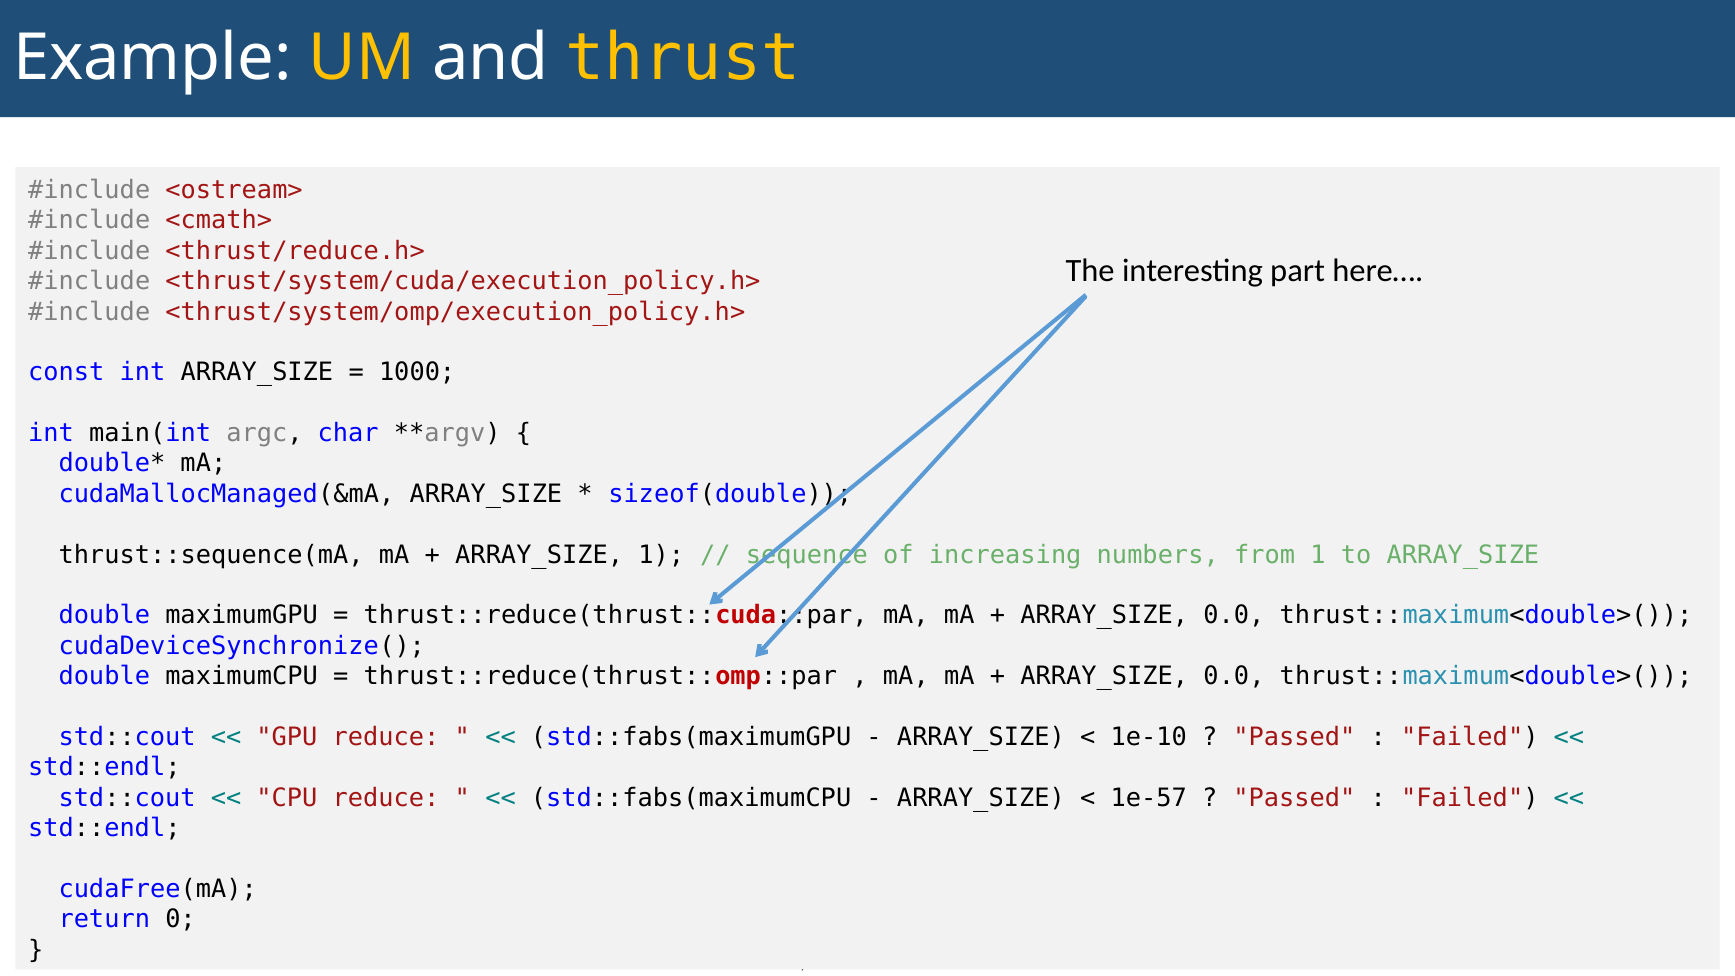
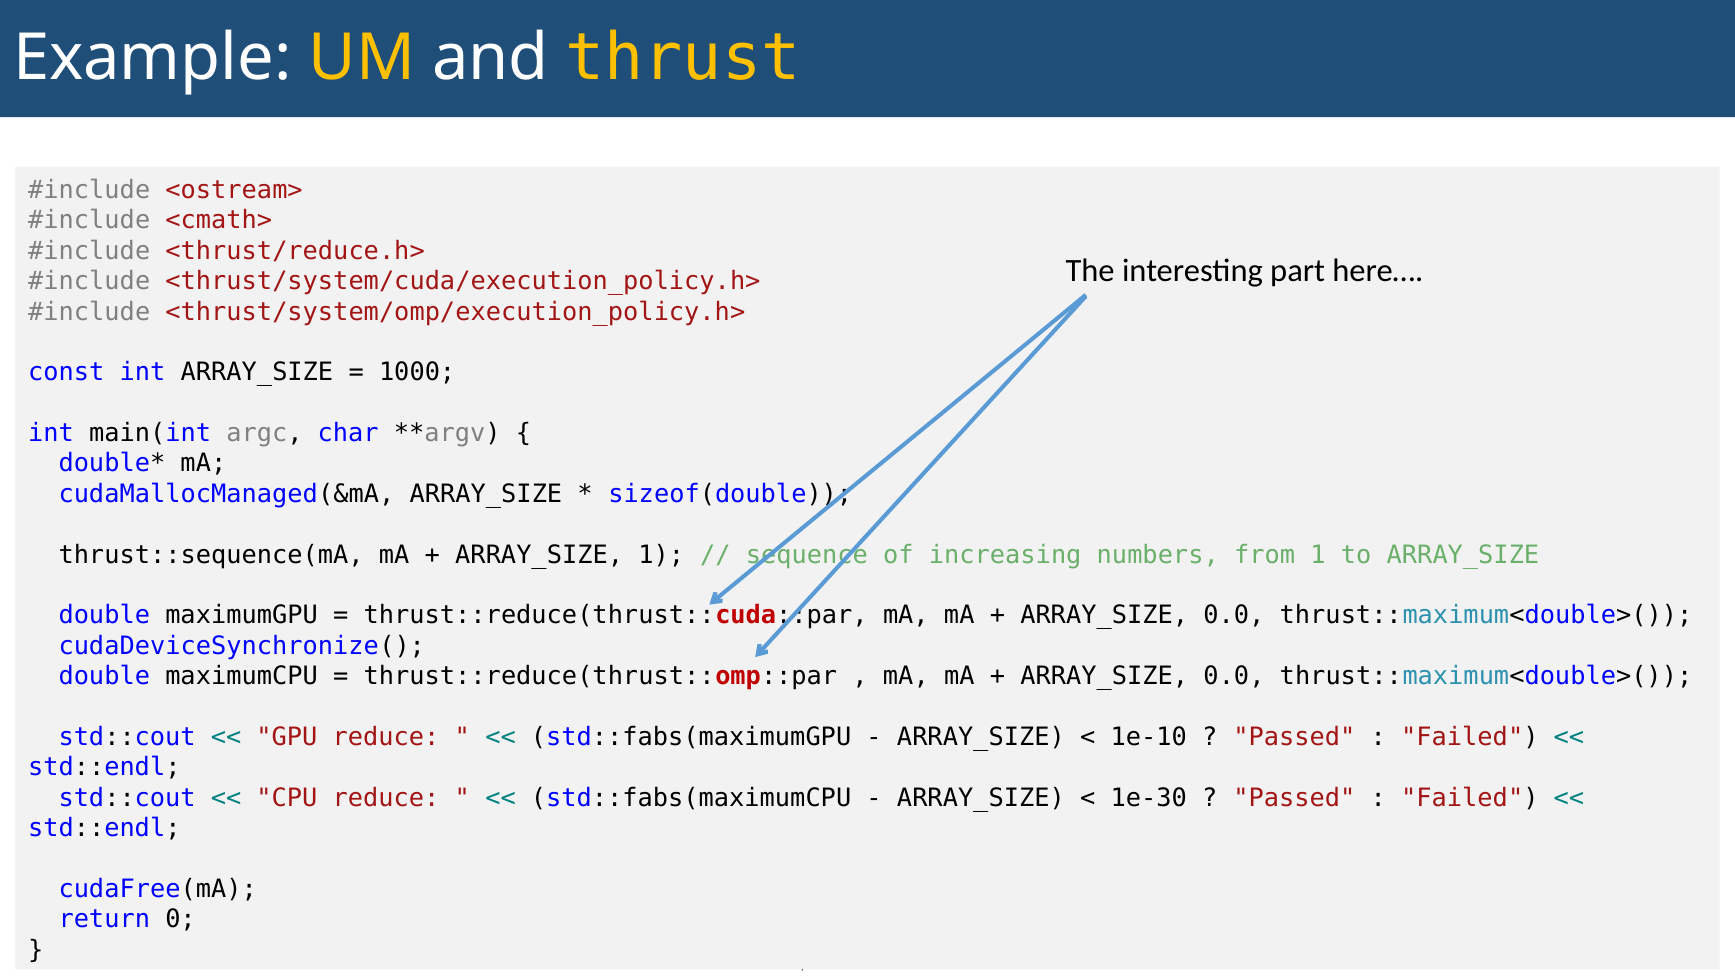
1e-57: 1e-57 -> 1e-30
